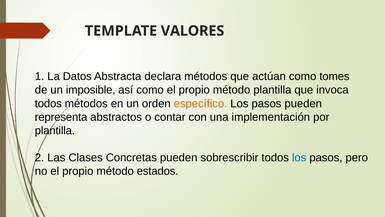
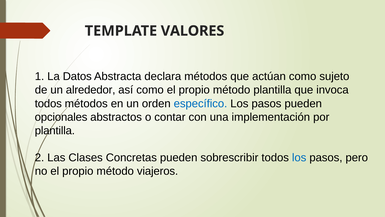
tomes: tomes -> sujeto
imposible: imposible -> alrededor
específico colour: orange -> blue
representa: representa -> opcionales
estados: estados -> viajeros
